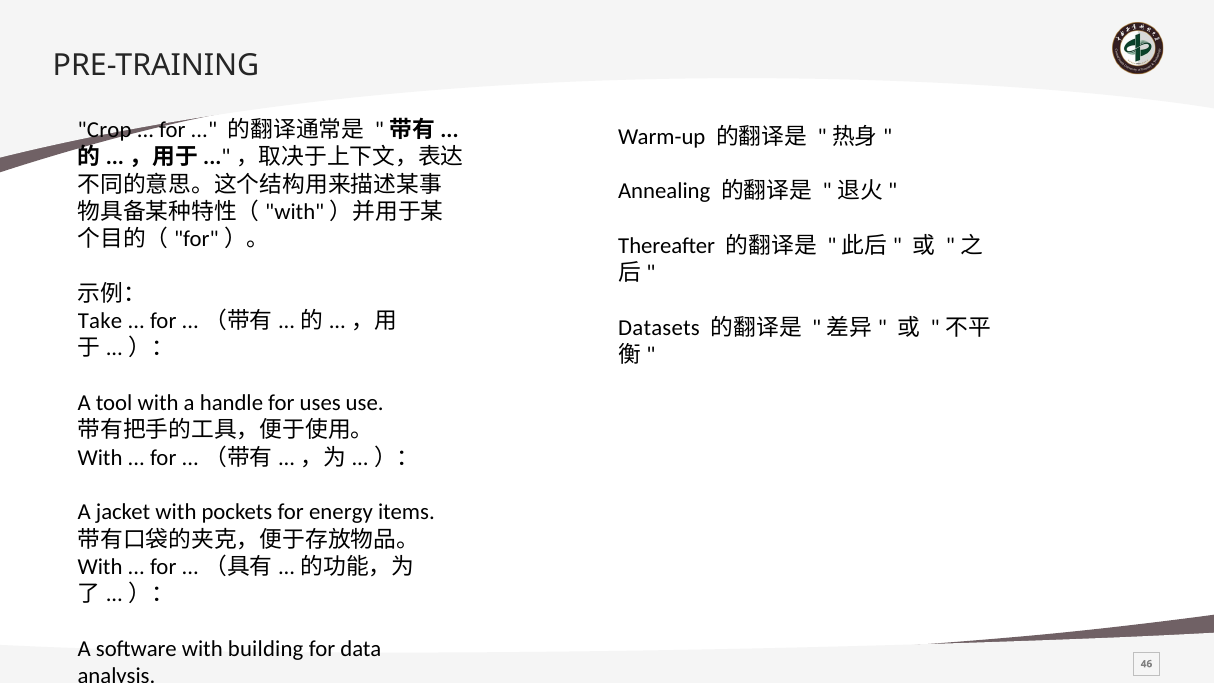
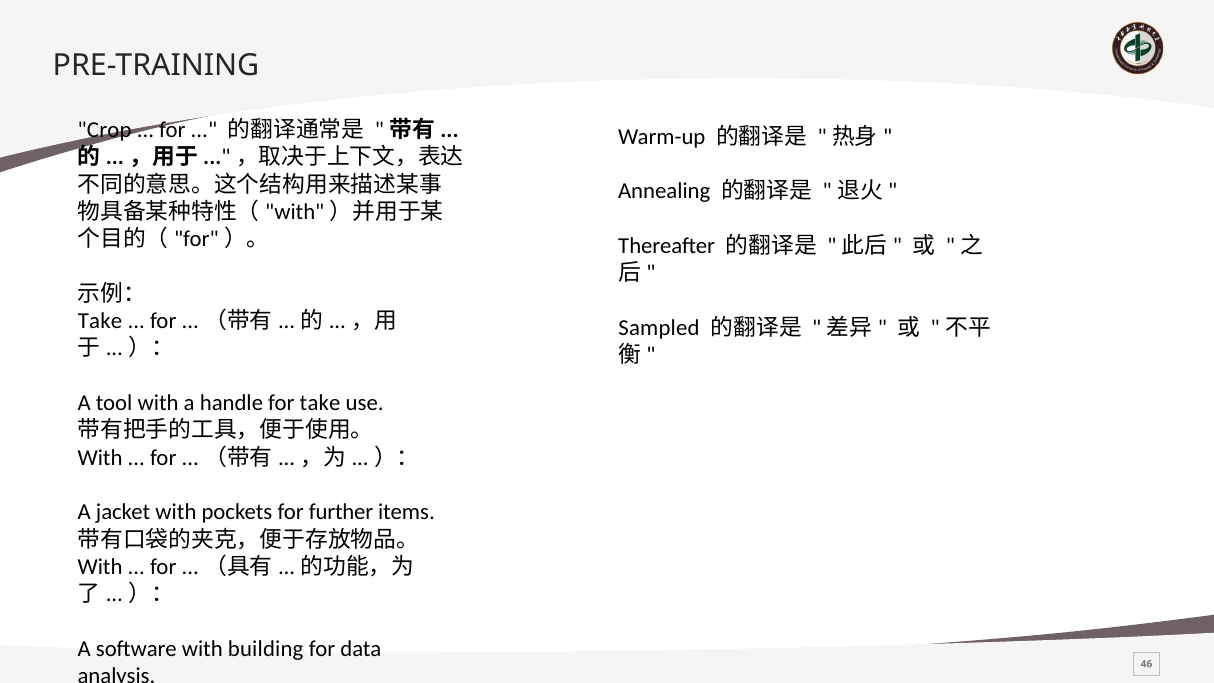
Datasets: Datasets -> Sampled
for uses: uses -> take
energy: energy -> further
